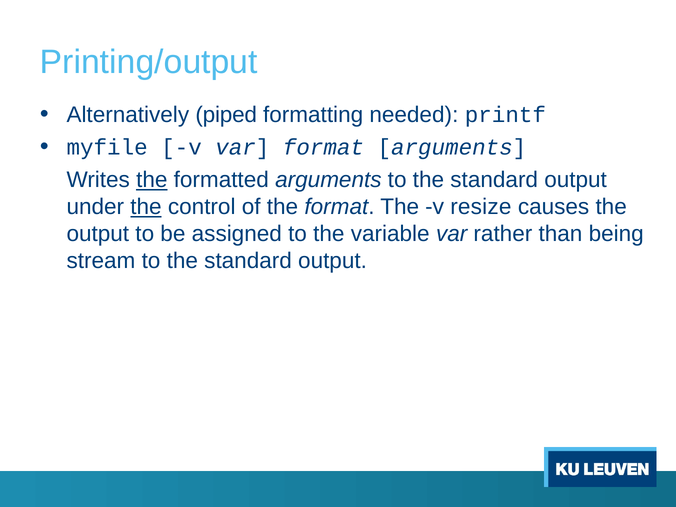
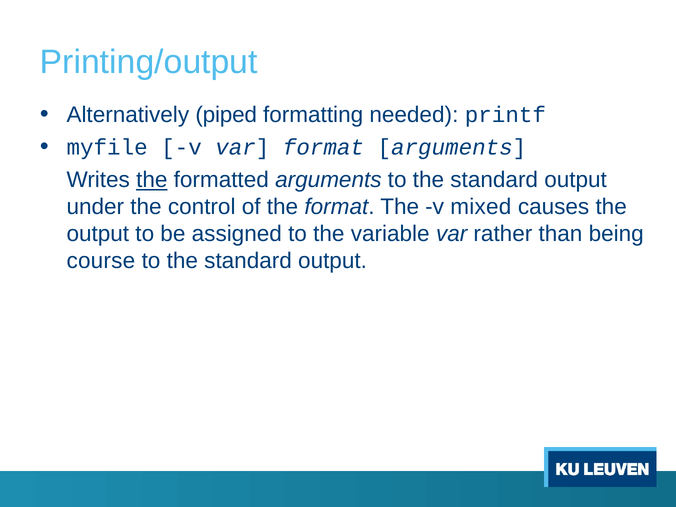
the at (146, 207) underline: present -> none
resize: resize -> mixed
stream: stream -> course
